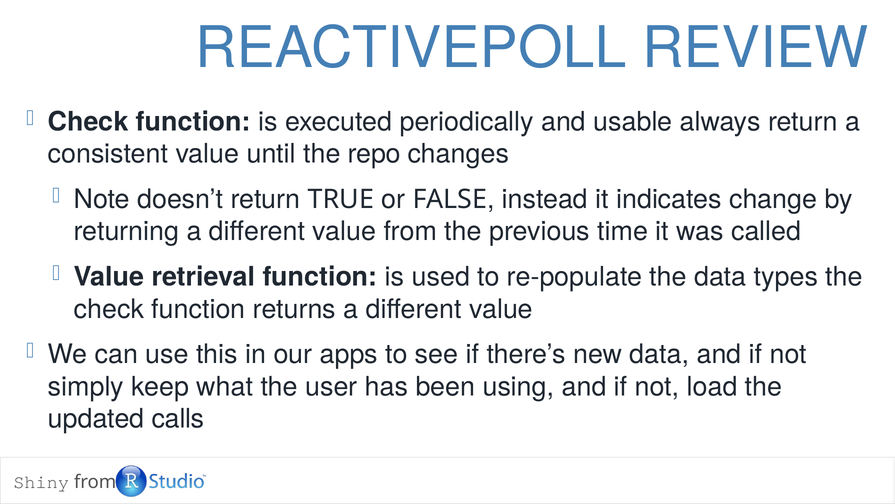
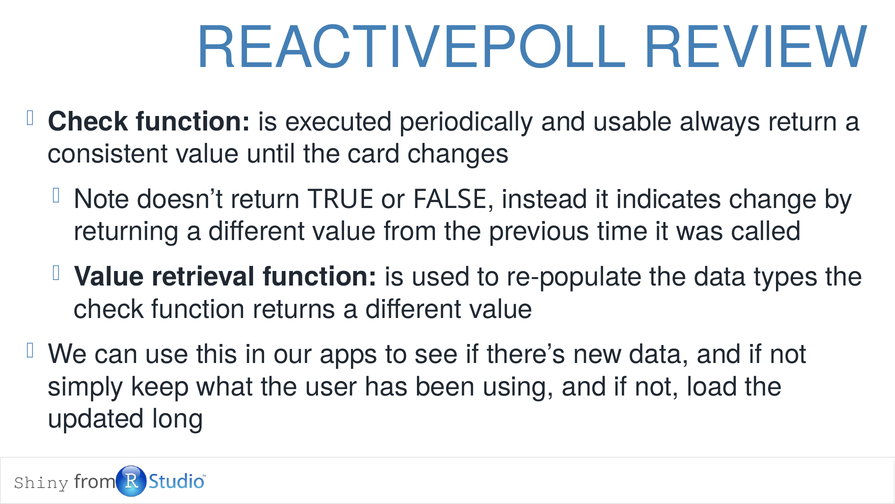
repo: repo -> card
calls: calls -> long
